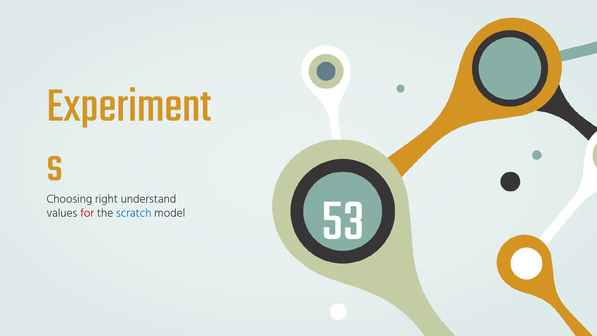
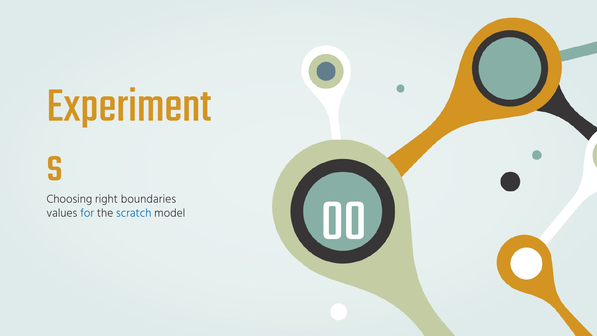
understand: understand -> boundaries
for colour: red -> blue
53: 53 -> 00
